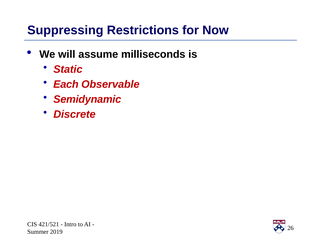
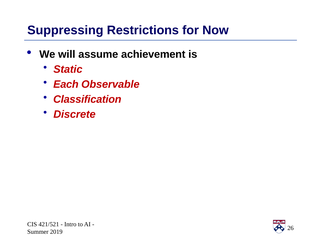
milliseconds: milliseconds -> achievement
Semidynamic: Semidynamic -> Classification
